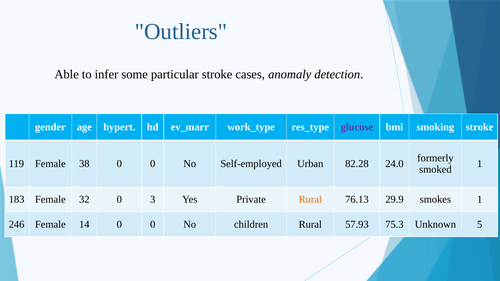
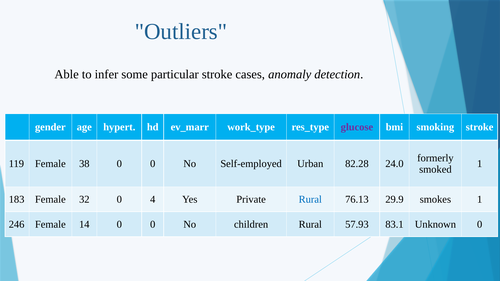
3: 3 -> 4
Rural at (310, 200) colour: orange -> blue
75.3: 75.3 -> 83.1
Unknown 5: 5 -> 0
